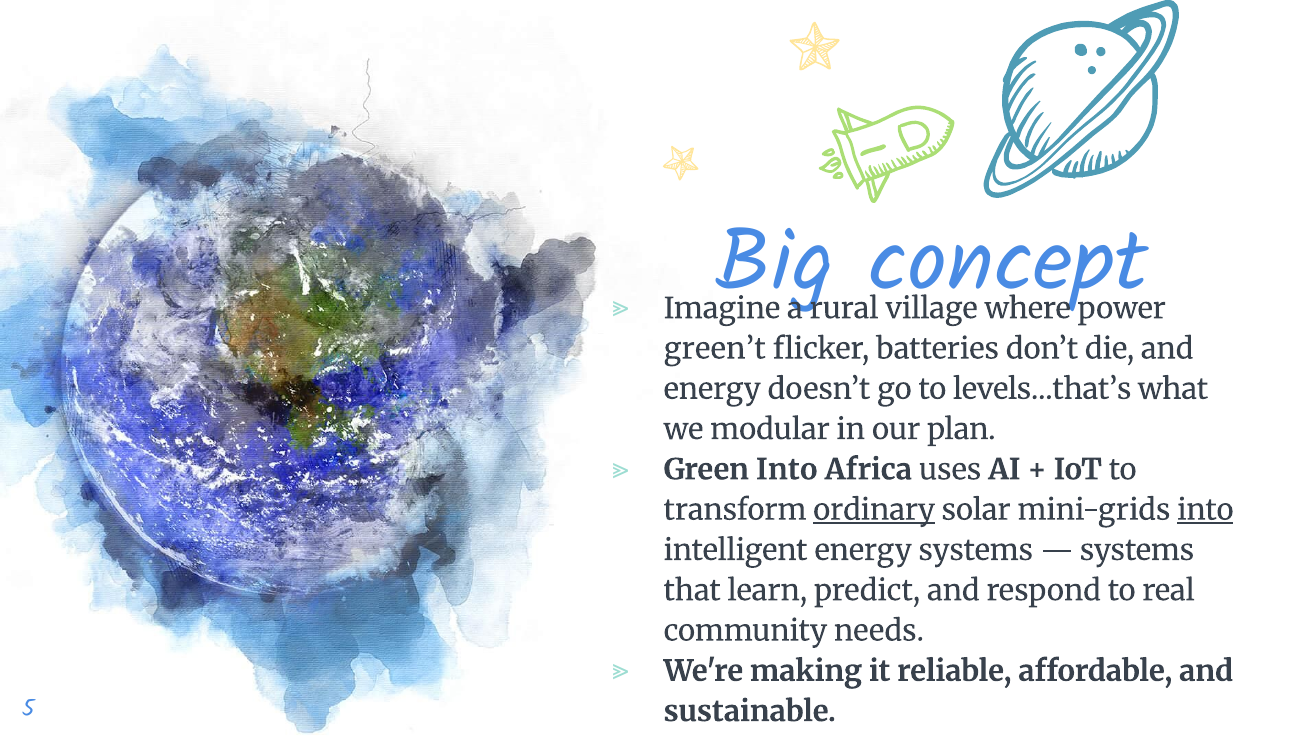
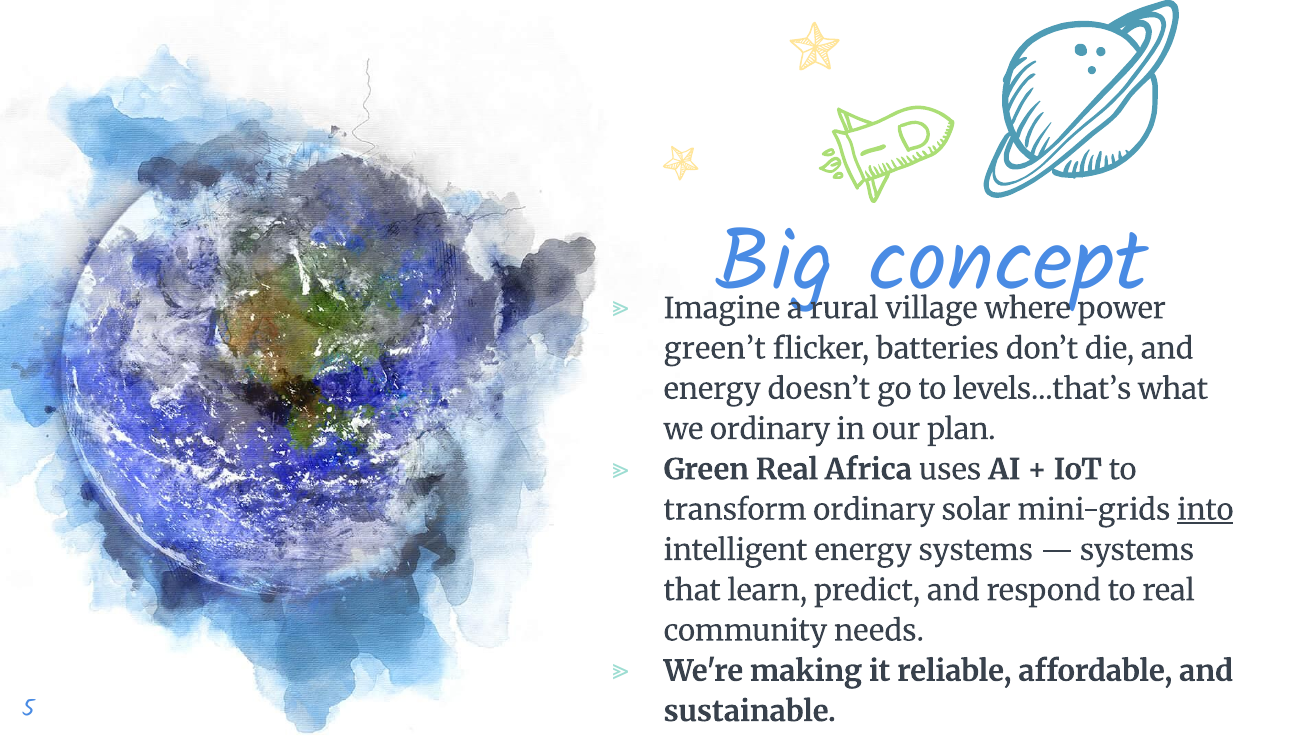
we modular: modular -> ordinary
Green Into: Into -> Real
ordinary at (874, 510) underline: present -> none
